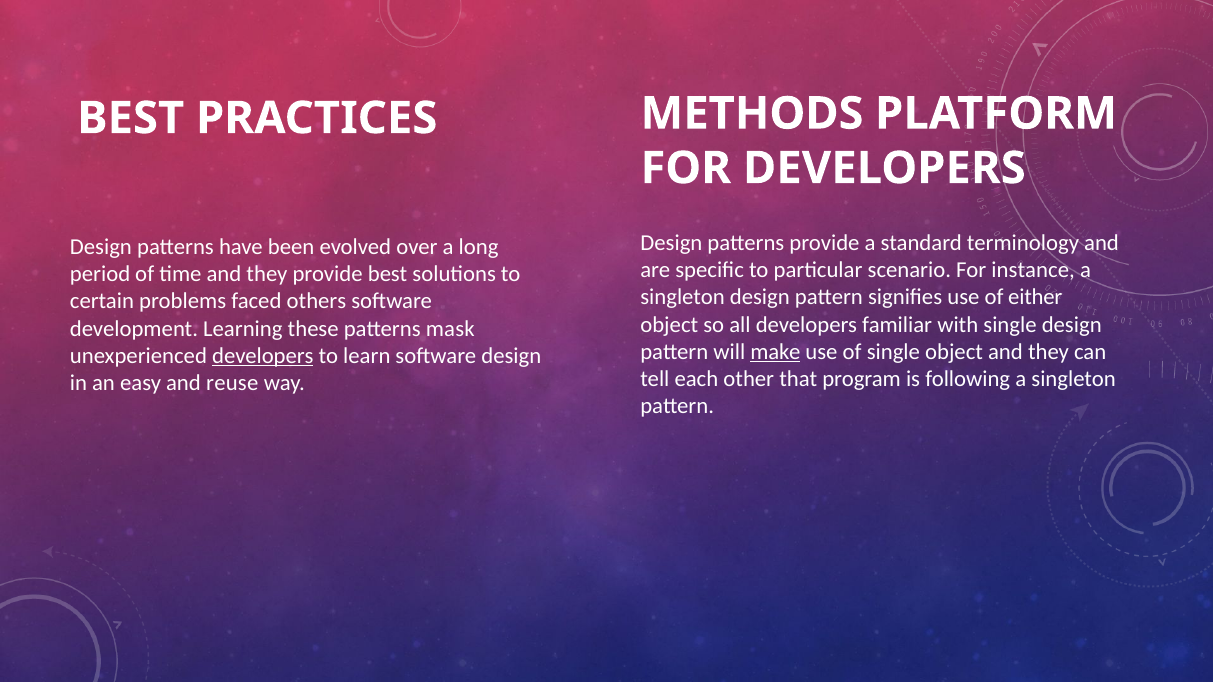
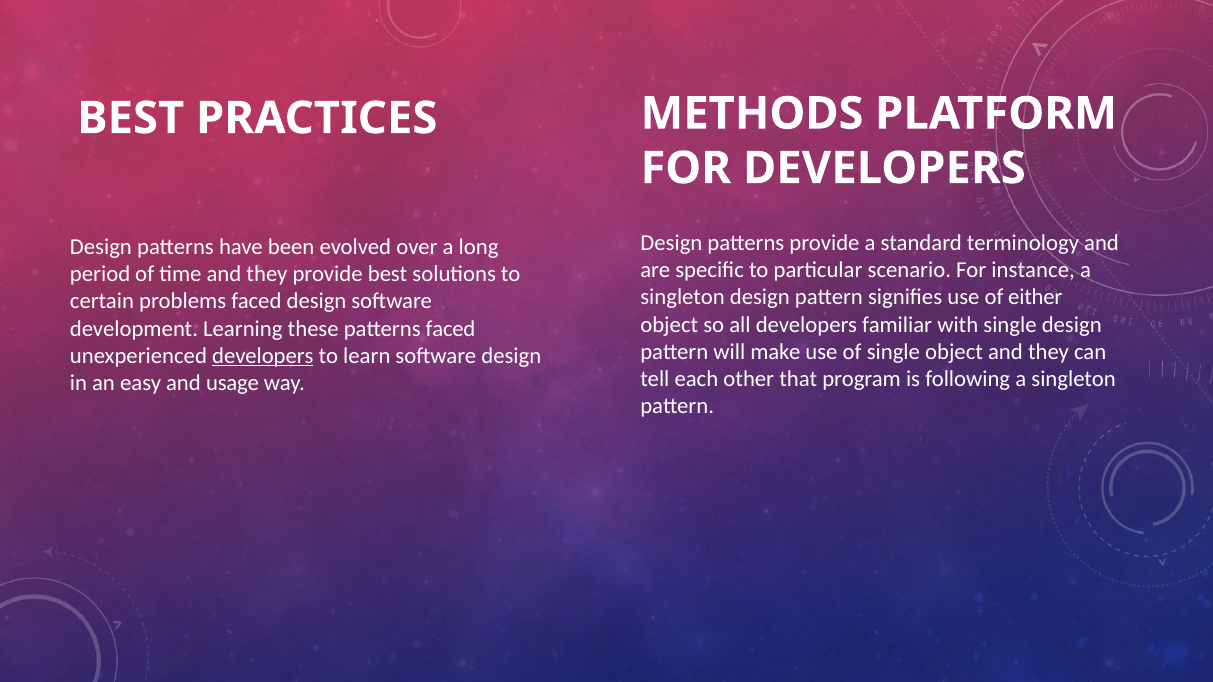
faced others: others -> design
patterns mask: mask -> faced
make underline: present -> none
reuse: reuse -> usage
